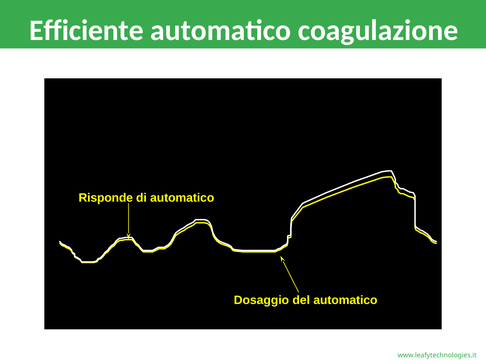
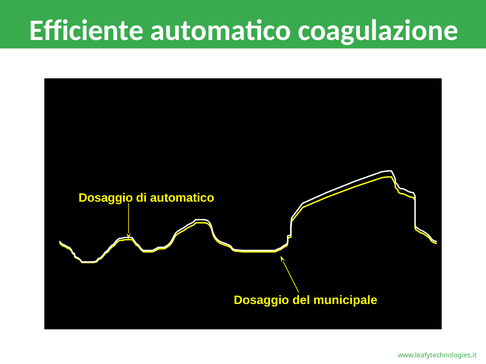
Risponde at (106, 198): Risponde -> Dosaggio
del automatico: automatico -> municipale
